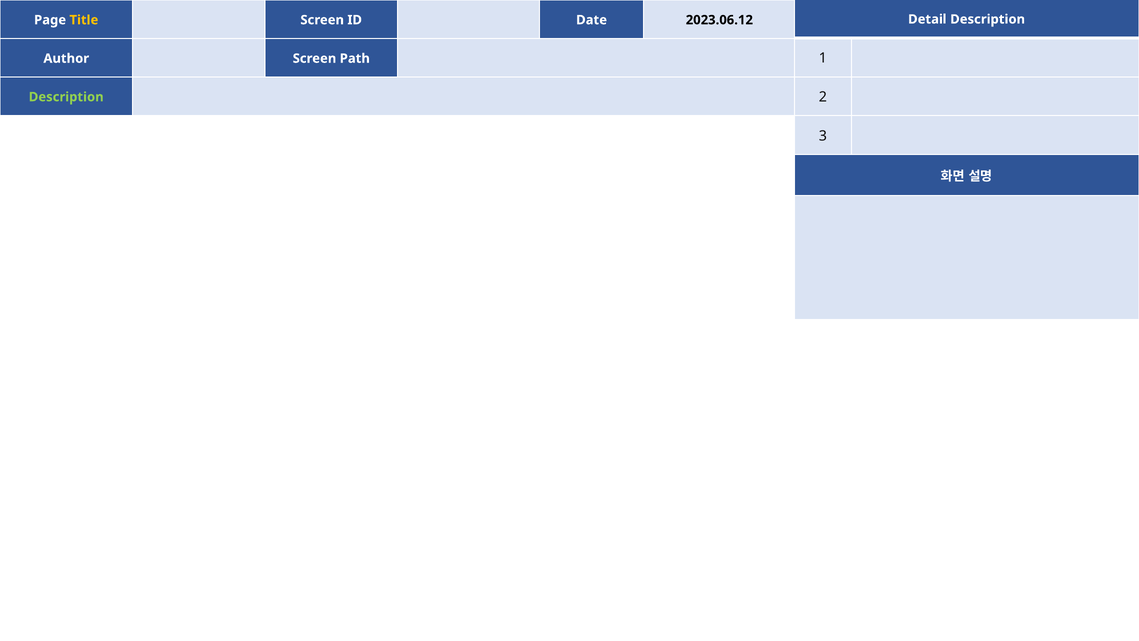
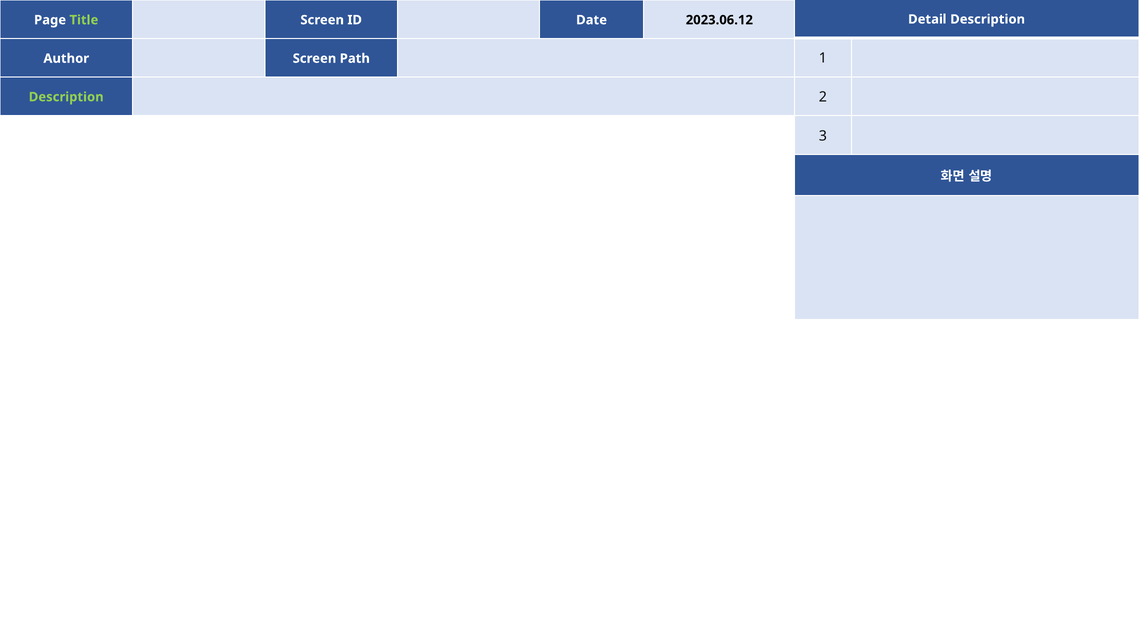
Title colour: yellow -> light green
